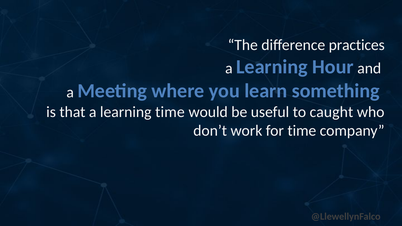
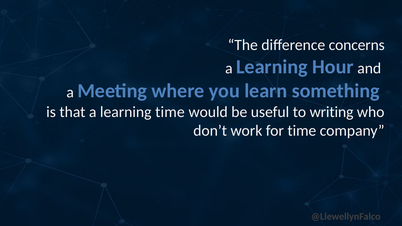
practices: practices -> concerns
caught: caught -> writing
